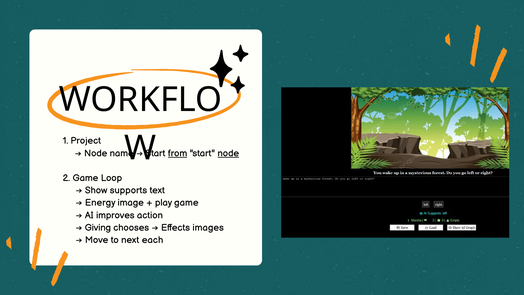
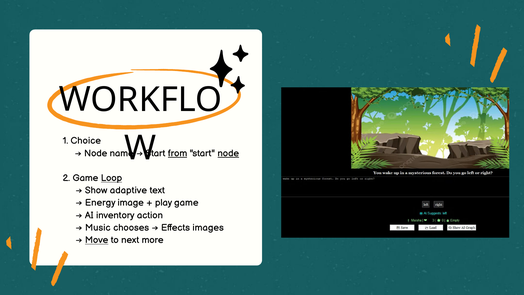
Project: Project -> Choice
Loop underline: none -> present
supports: supports -> adaptive
improves: improves -> inventory
Giving: Giving -> Music
Move underline: none -> present
each: each -> more
